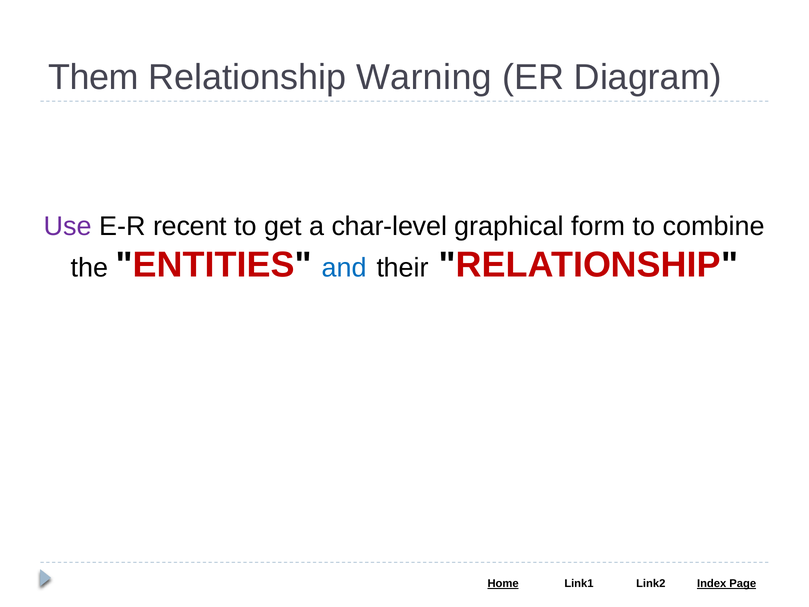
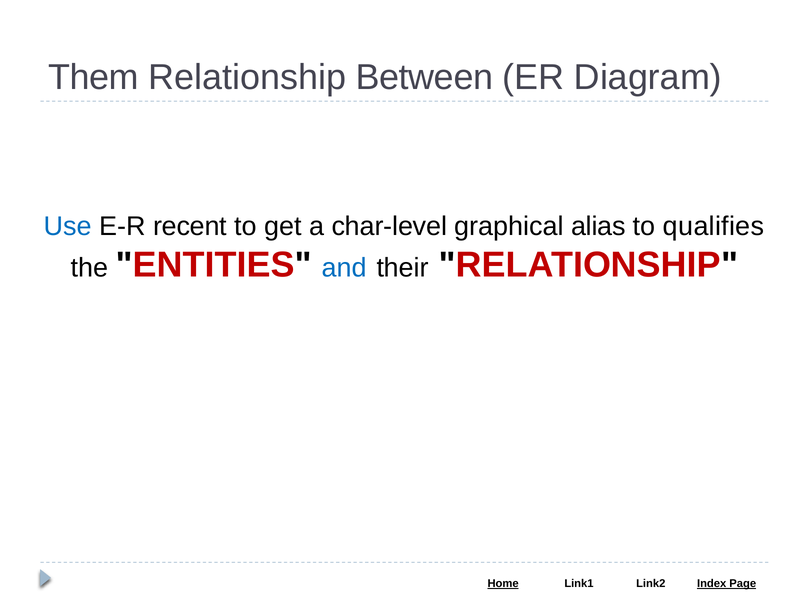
Warning: Warning -> Between
Use colour: purple -> blue
form: form -> alias
combine: combine -> qualifies
